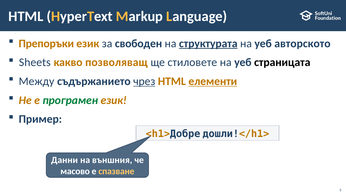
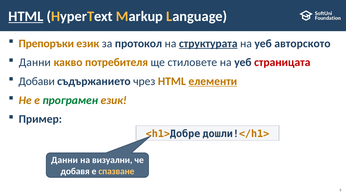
HTML at (26, 16) underline: none -> present
свободен: свободен -> протокол
Sheets at (35, 62): Sheets -> Данни
позволяващ: позволяващ -> потребителя
страницата colour: black -> red
Между: Между -> Добави
чрез underline: present -> none
външния: външния -> визуални
масово: масово -> добавя
